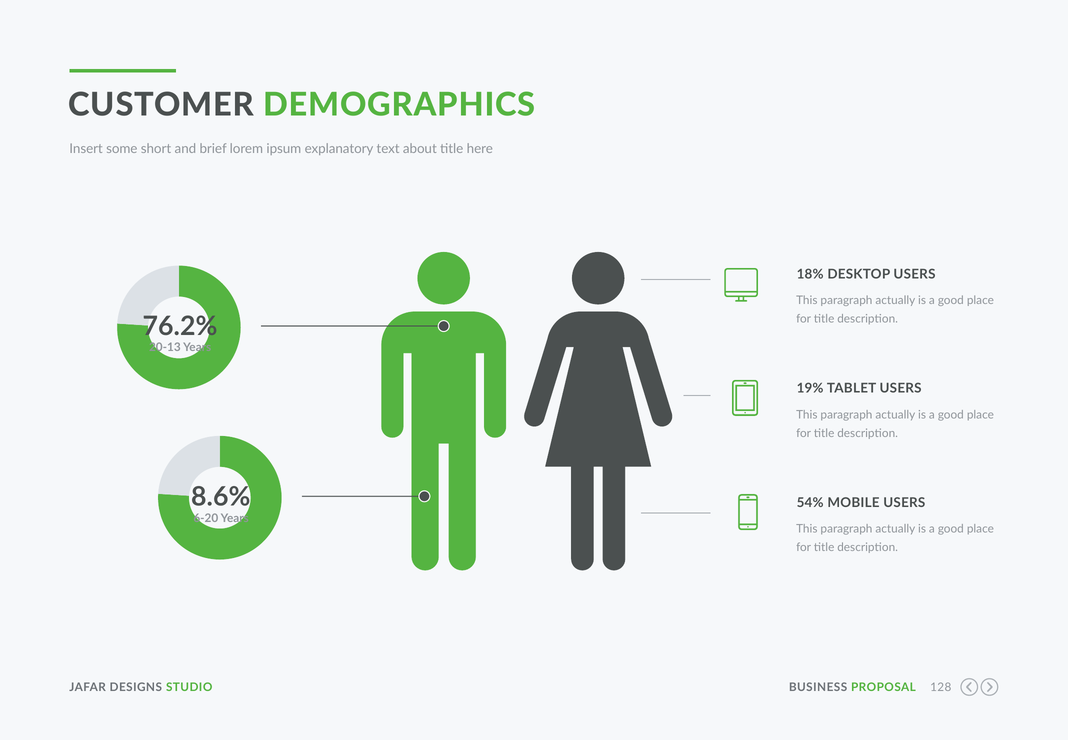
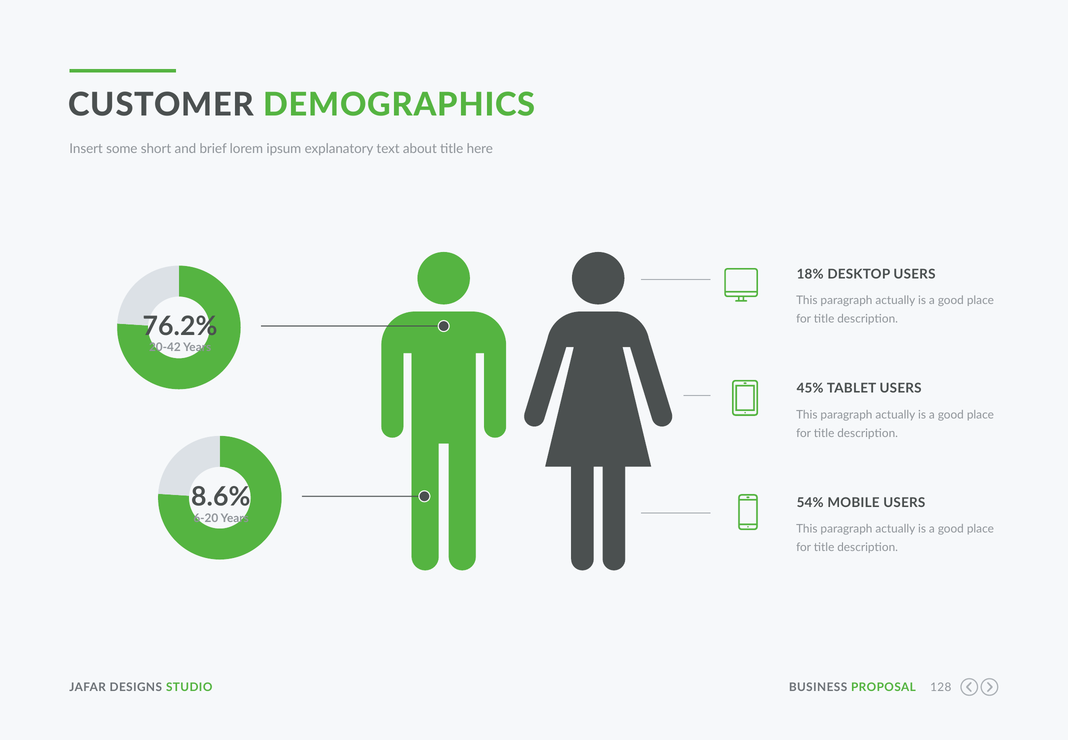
20-13: 20-13 -> 20-42
19%: 19% -> 45%
